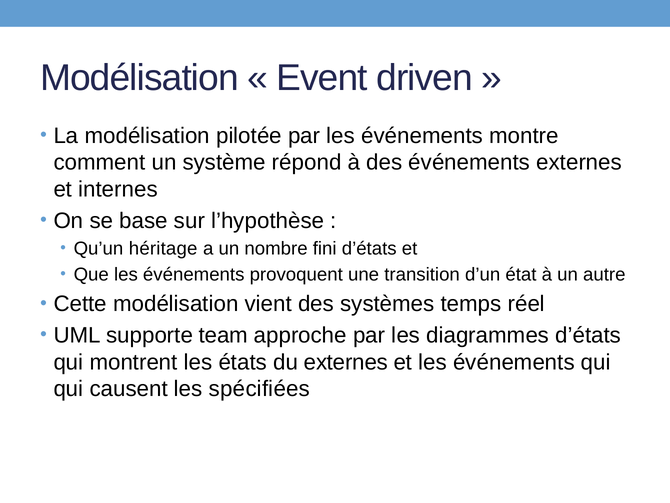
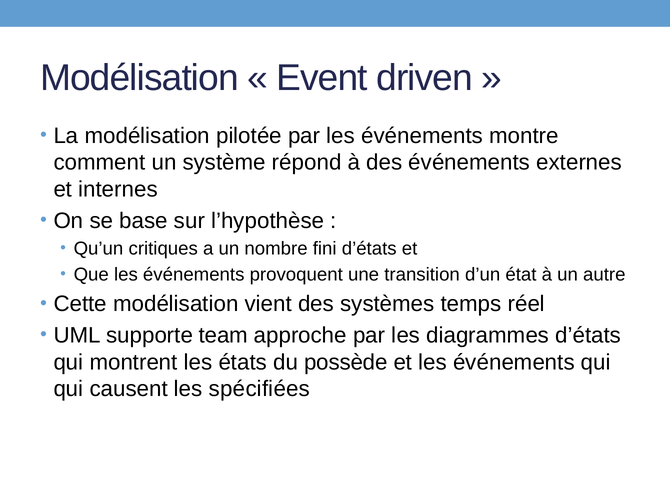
héritage: héritage -> critiques
du externes: externes -> possède
